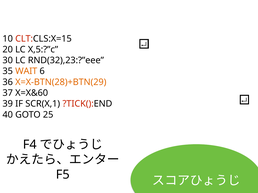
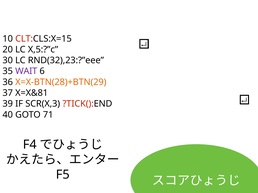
WAIT colour: orange -> purple
X=X&60: X=X&60 -> X=X&81
SCR(X,1: SCR(X,1 -> SCR(X,3
25: 25 -> 71
